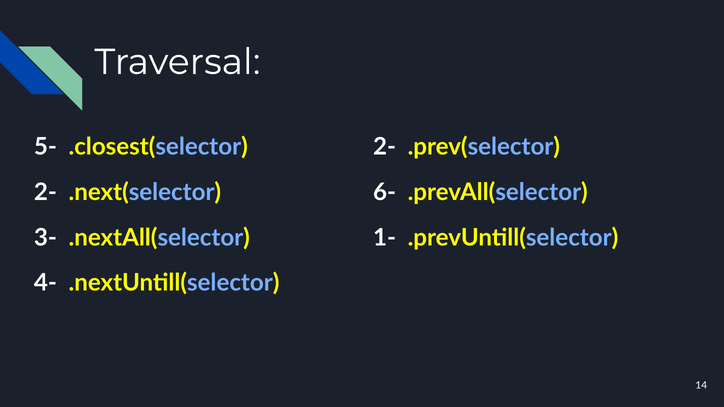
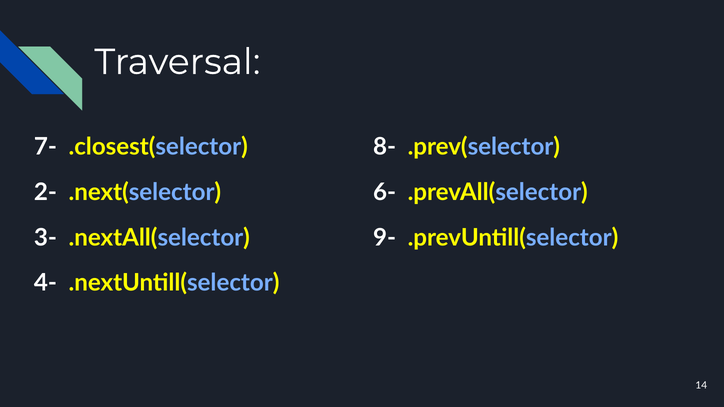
5-: 5- -> 7-
2- at (385, 147): 2- -> 8-
1-: 1- -> 9-
